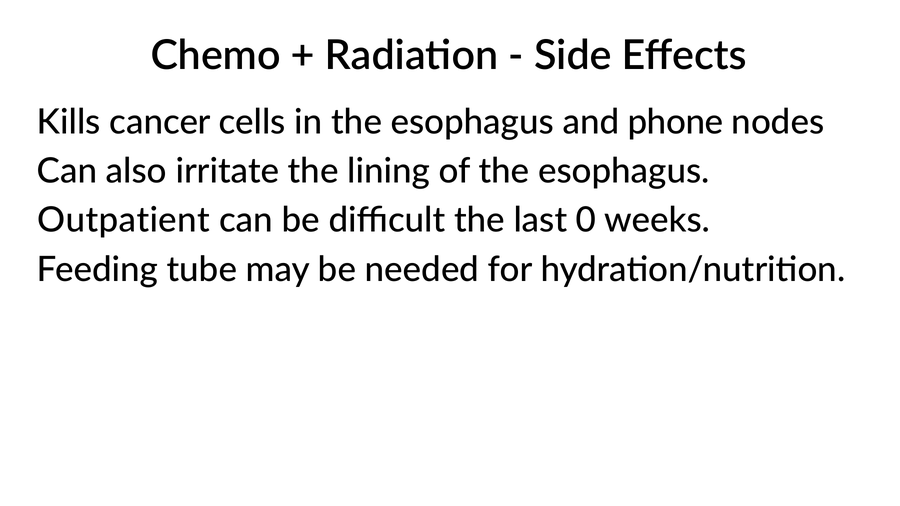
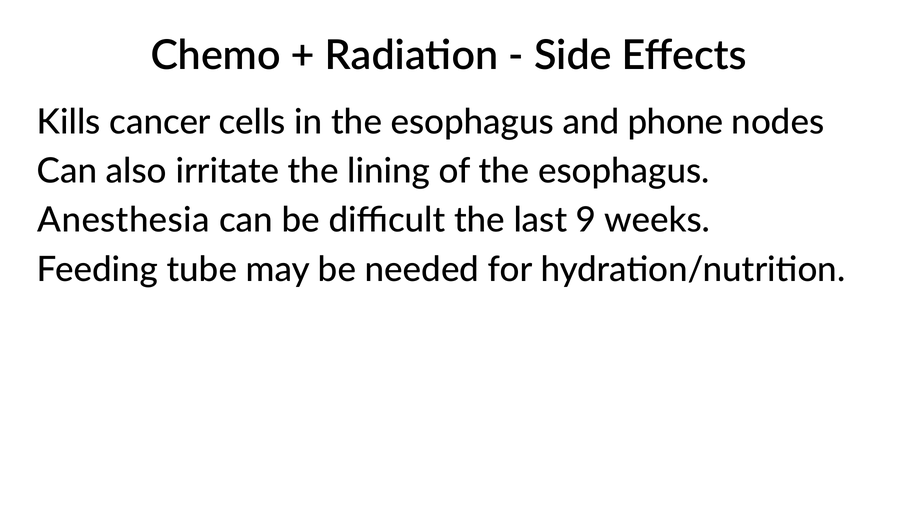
Outpatient: Outpatient -> Anesthesia
0: 0 -> 9
